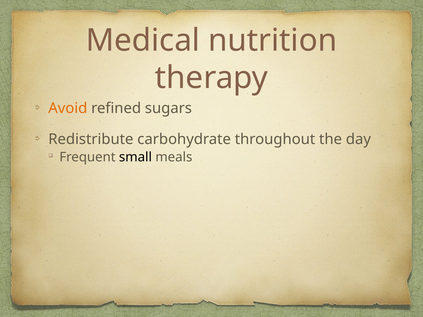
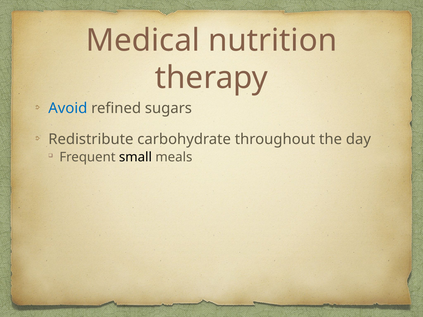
Avoid colour: orange -> blue
